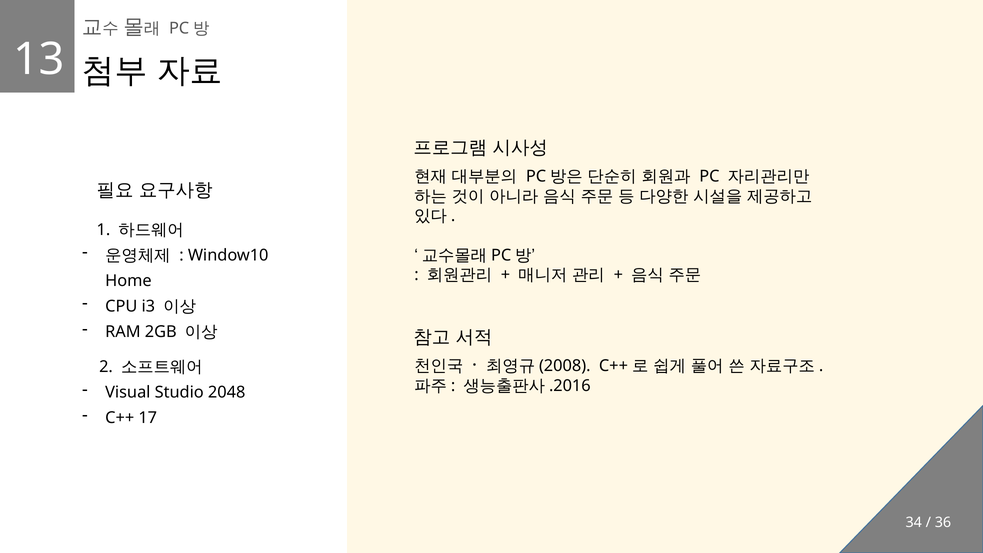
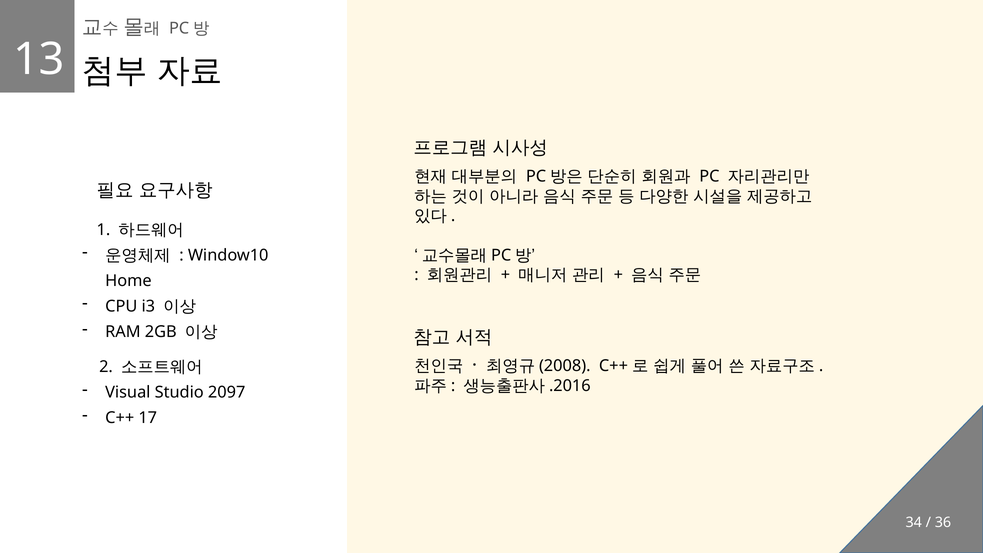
2048: 2048 -> 2097
